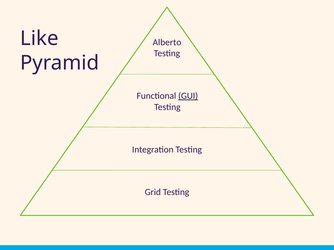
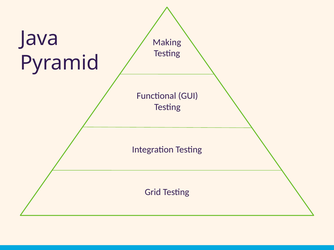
Like: Like -> Java
Alberto: Alberto -> Making
GUI underline: present -> none
